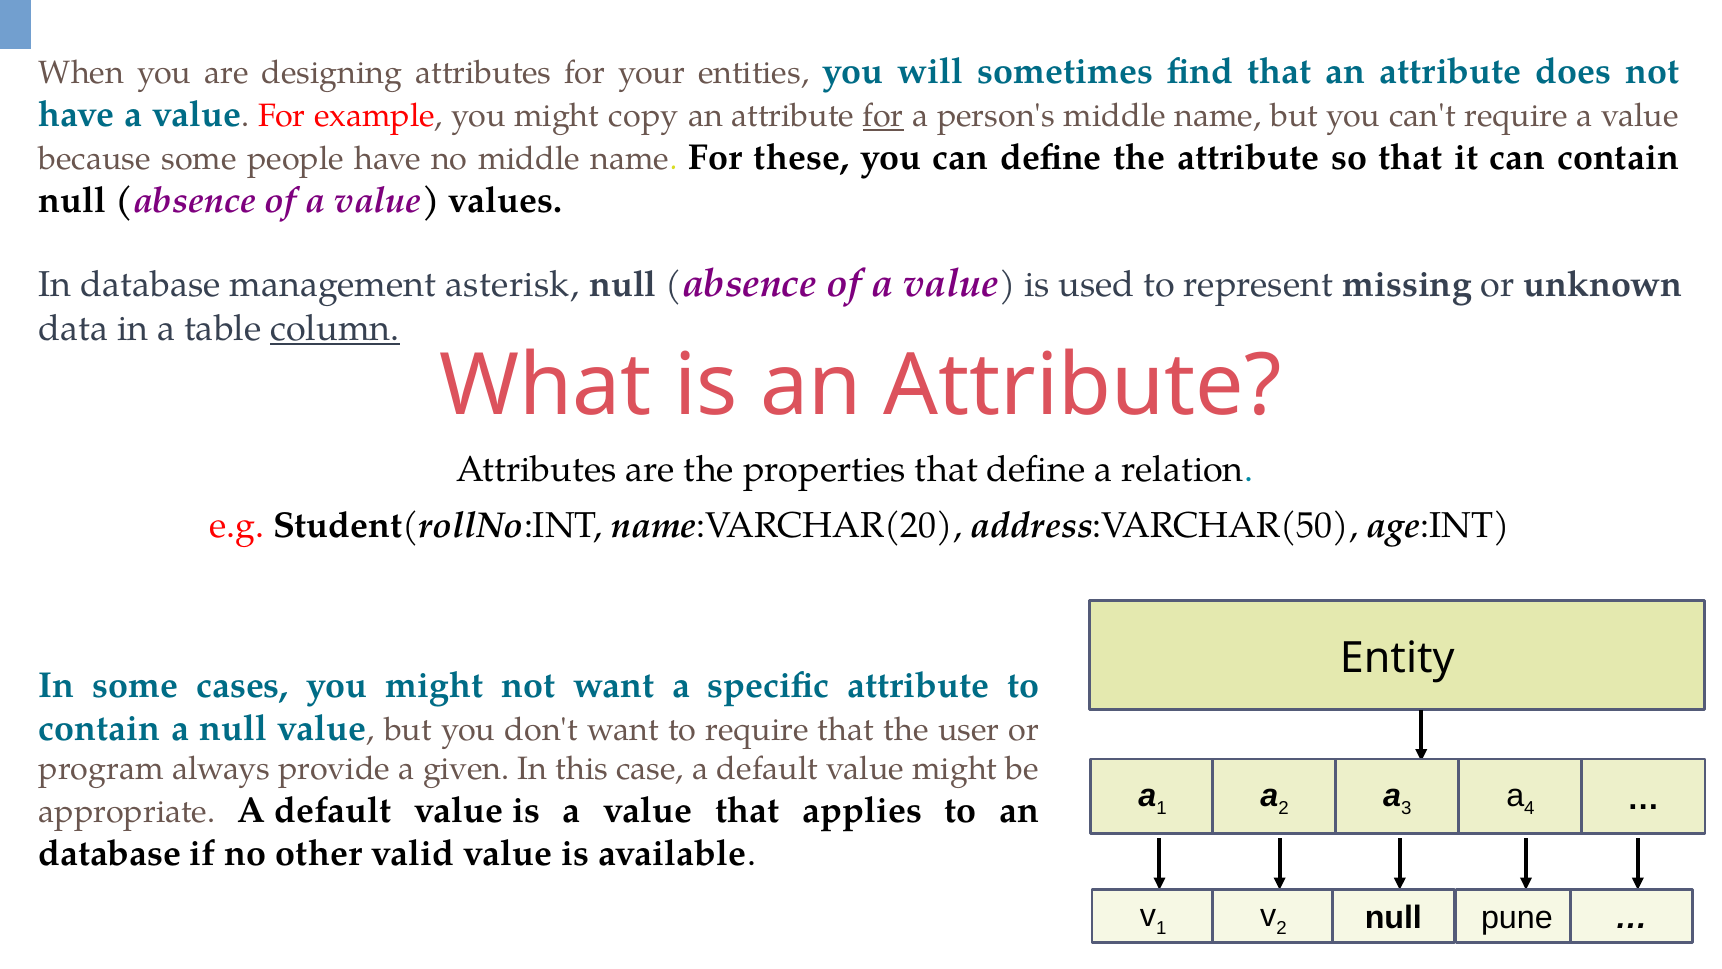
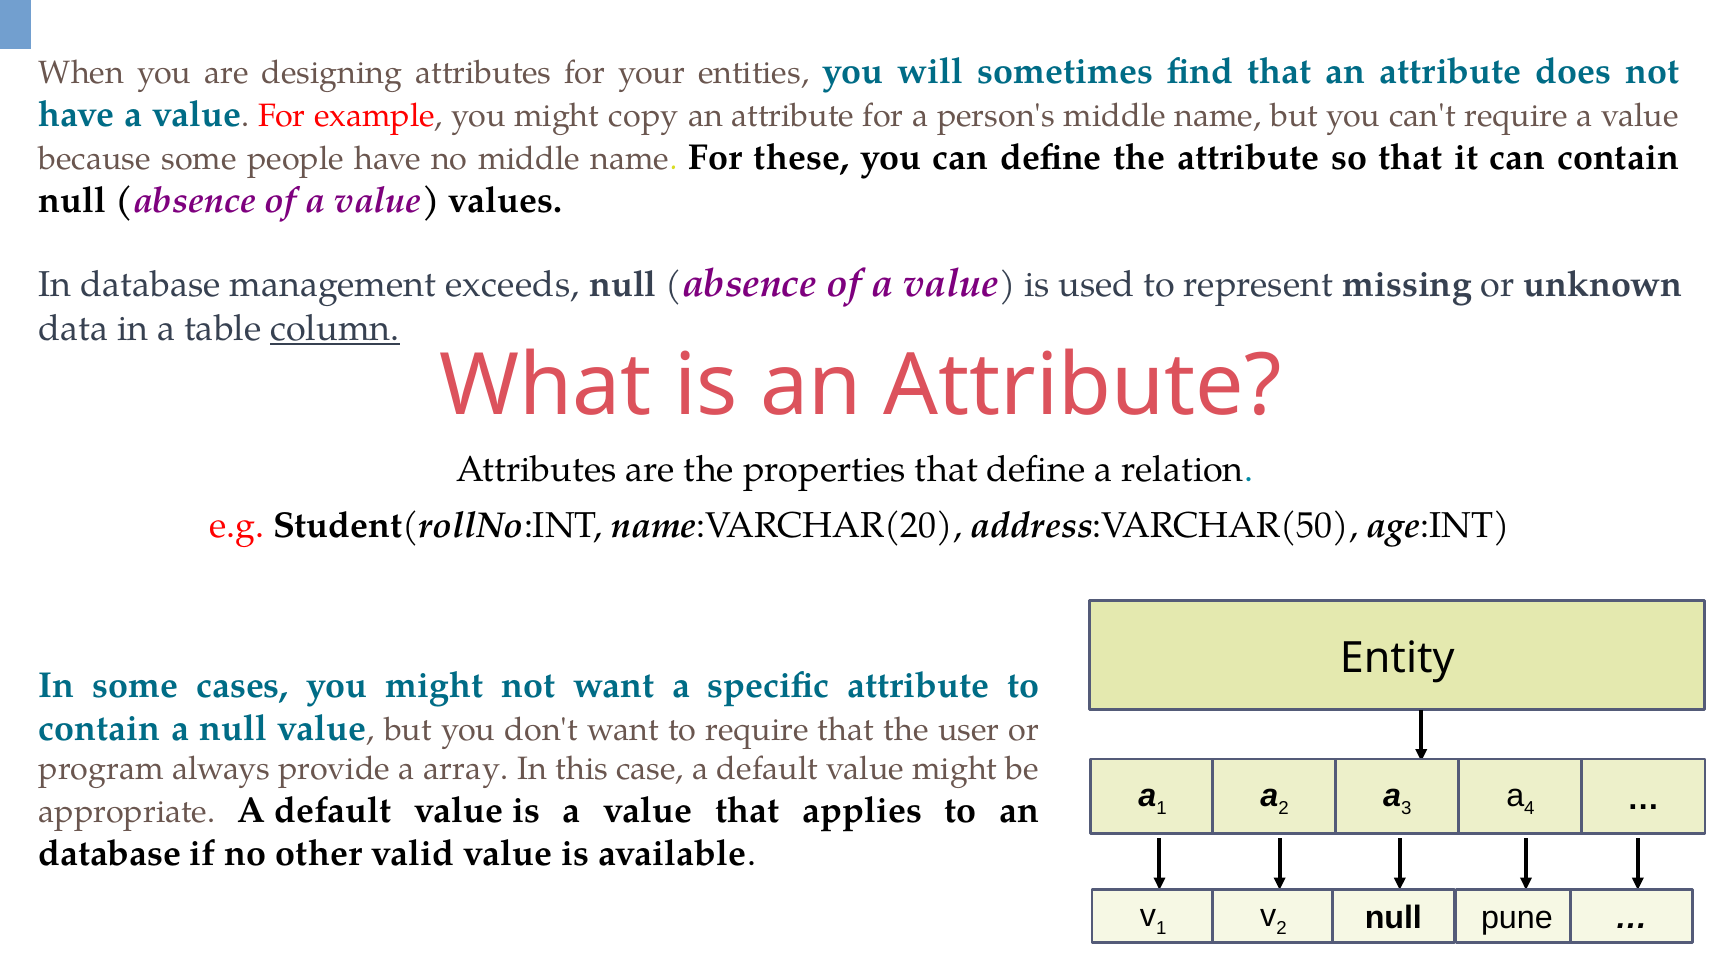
for at (883, 116) underline: present -> none
asterisk: asterisk -> exceeds
given: given -> array
